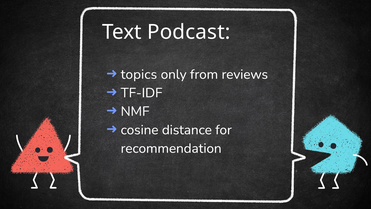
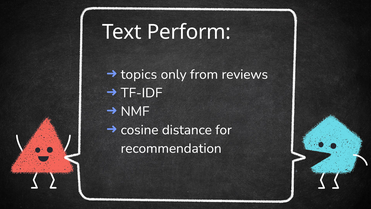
Podcast: Podcast -> Perform
